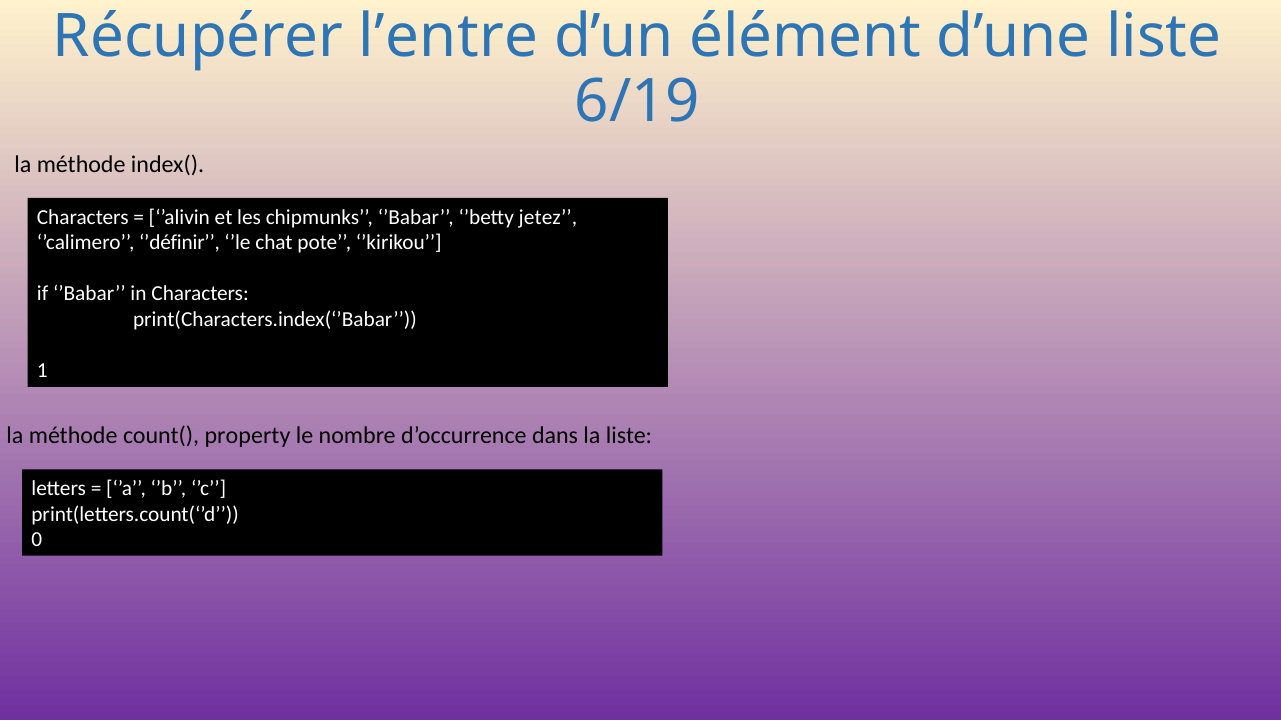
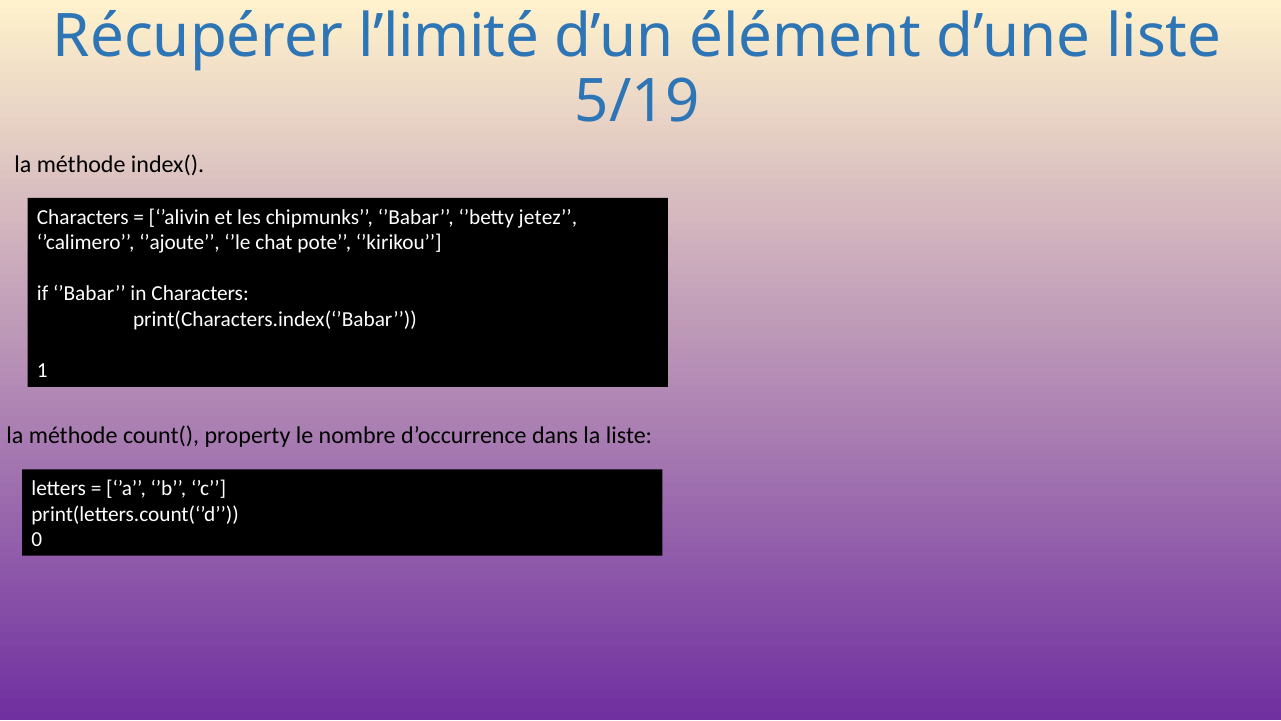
l’entre: l’entre -> l’limité
6/19: 6/19 -> 5/19
’définir: ’définir -> ’ajoute
